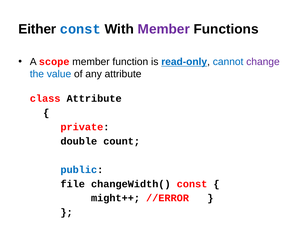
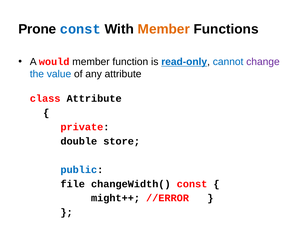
Either: Either -> Prone
Member at (164, 29) colour: purple -> orange
scope: scope -> would
count: count -> store
